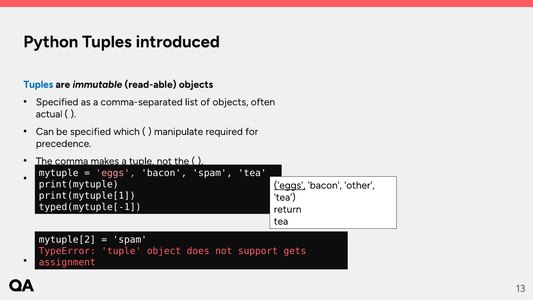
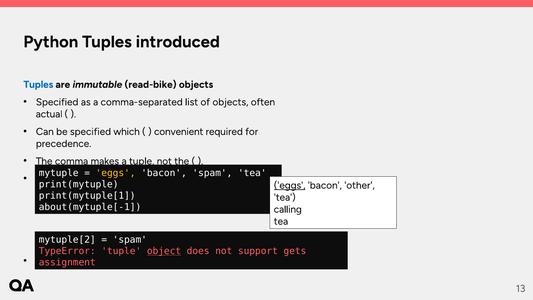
read-able: read-able -> read-bike
manipulate: manipulate -> convenient
eggs at (116, 173) colour: pink -> yellow
typed(mytuple[-1: typed(mytuple[-1 -> about(mytuple[-1
return: return -> calling
object underline: none -> present
